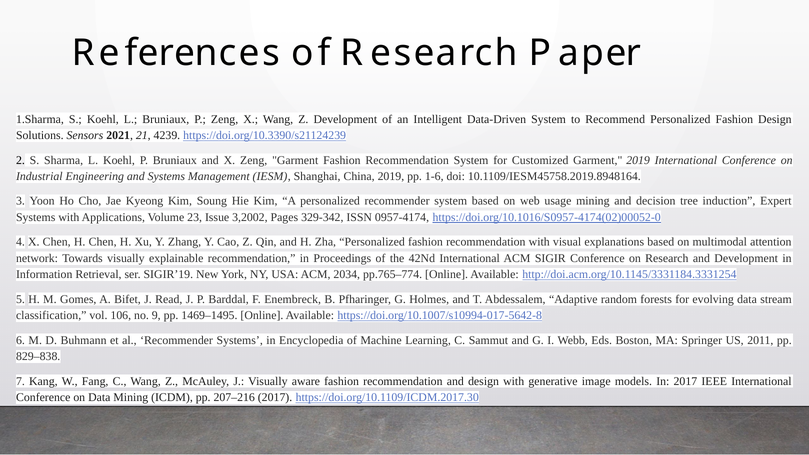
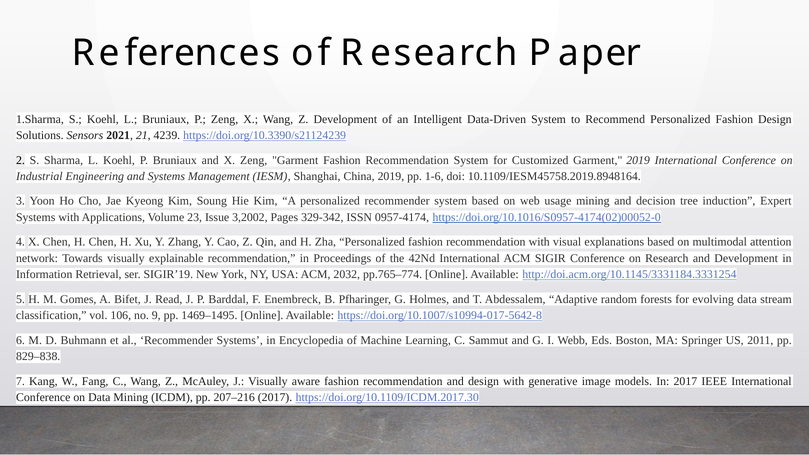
2034: 2034 -> 2032
